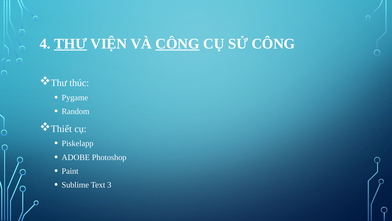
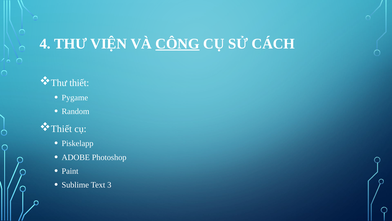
THƯ at (71, 44) underline: present -> none
SỬ CÔNG: CÔNG -> CÁCH
Thư thúc: thúc -> thiết
